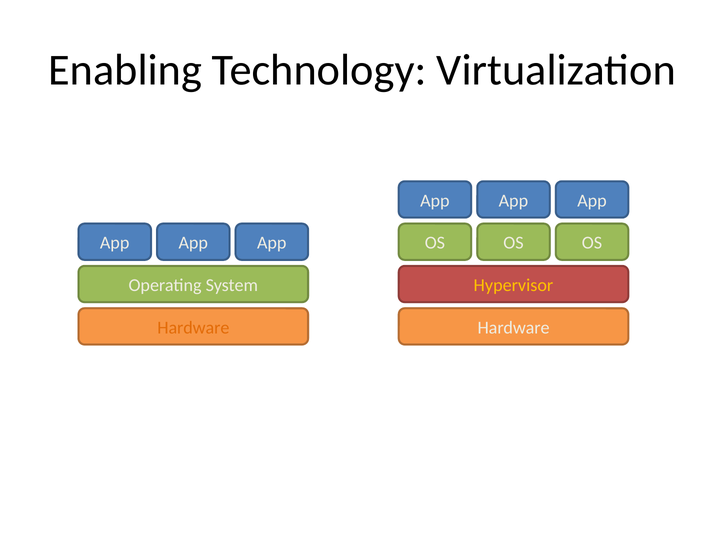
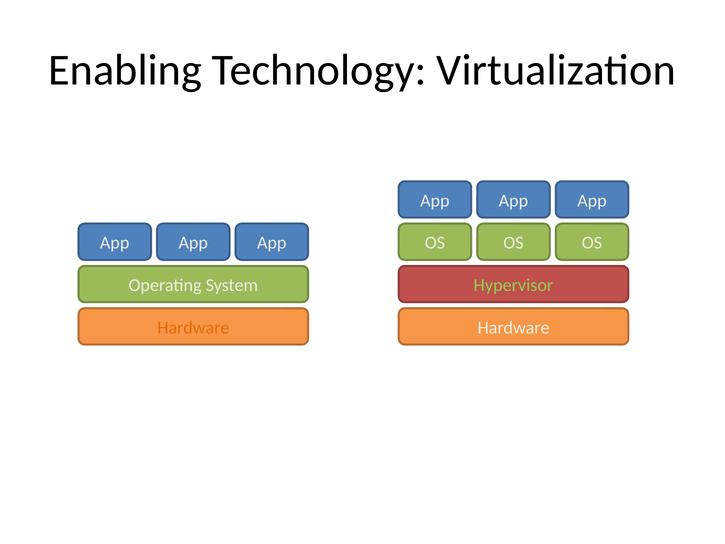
Hypervisor colour: yellow -> light green
